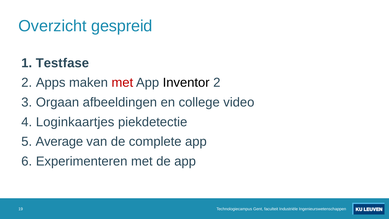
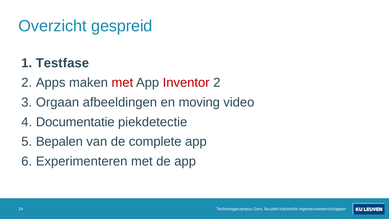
Inventor colour: black -> red
college: college -> moving
Loginkaartjes: Loginkaartjes -> Documentatie
Average: Average -> Bepalen
